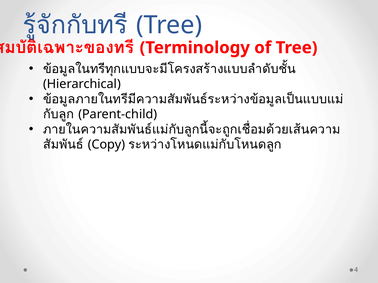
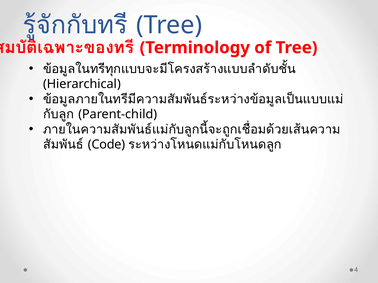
Copy: Copy -> Code
